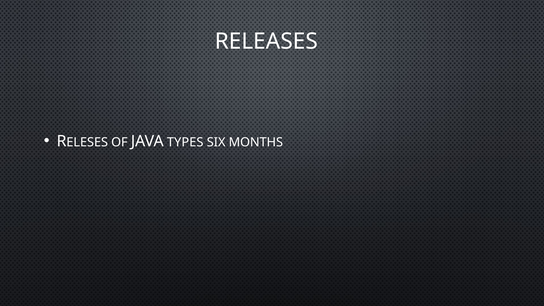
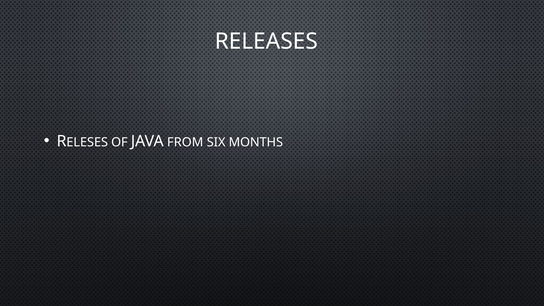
TYPES: TYPES -> FROM
